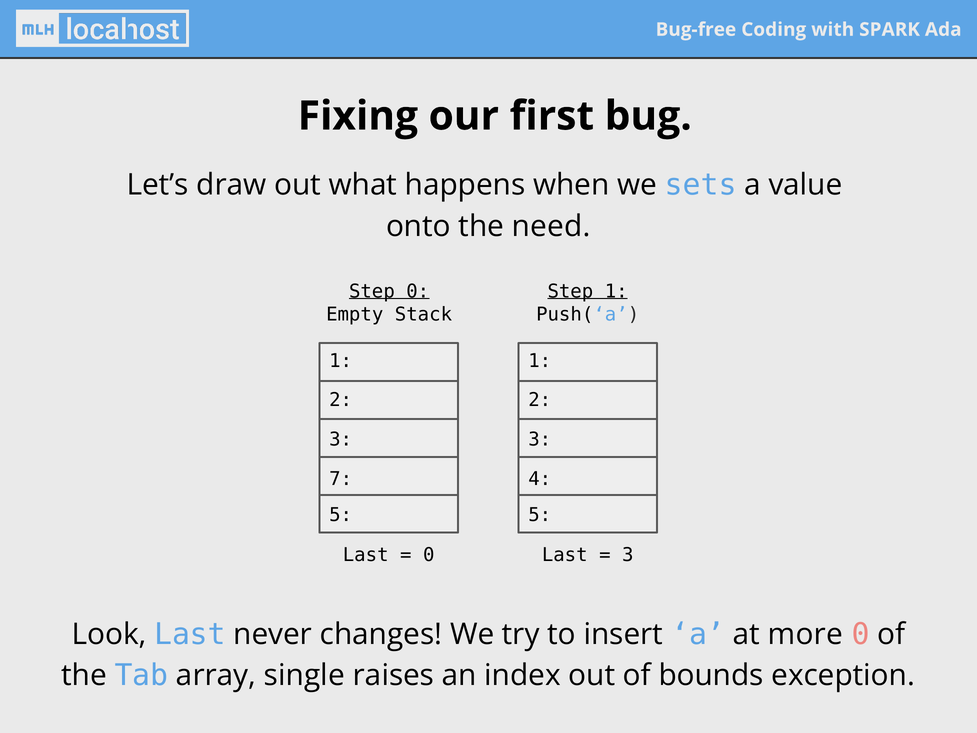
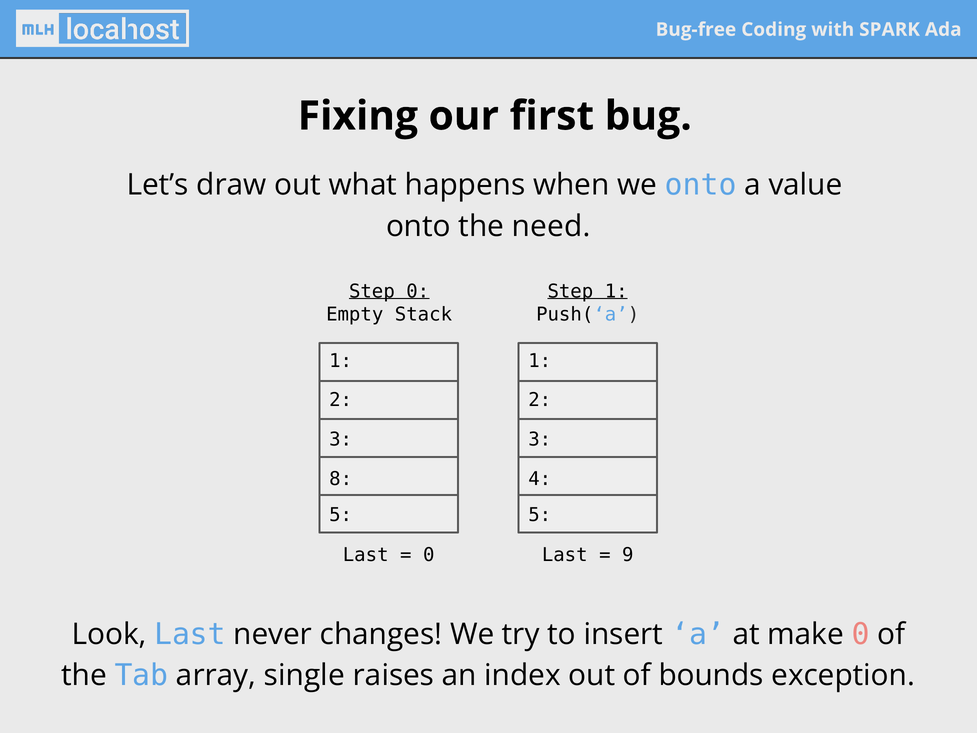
we sets: sets -> onto
7: 7 -> 8
3 at (628, 555): 3 -> 9
more: more -> make
